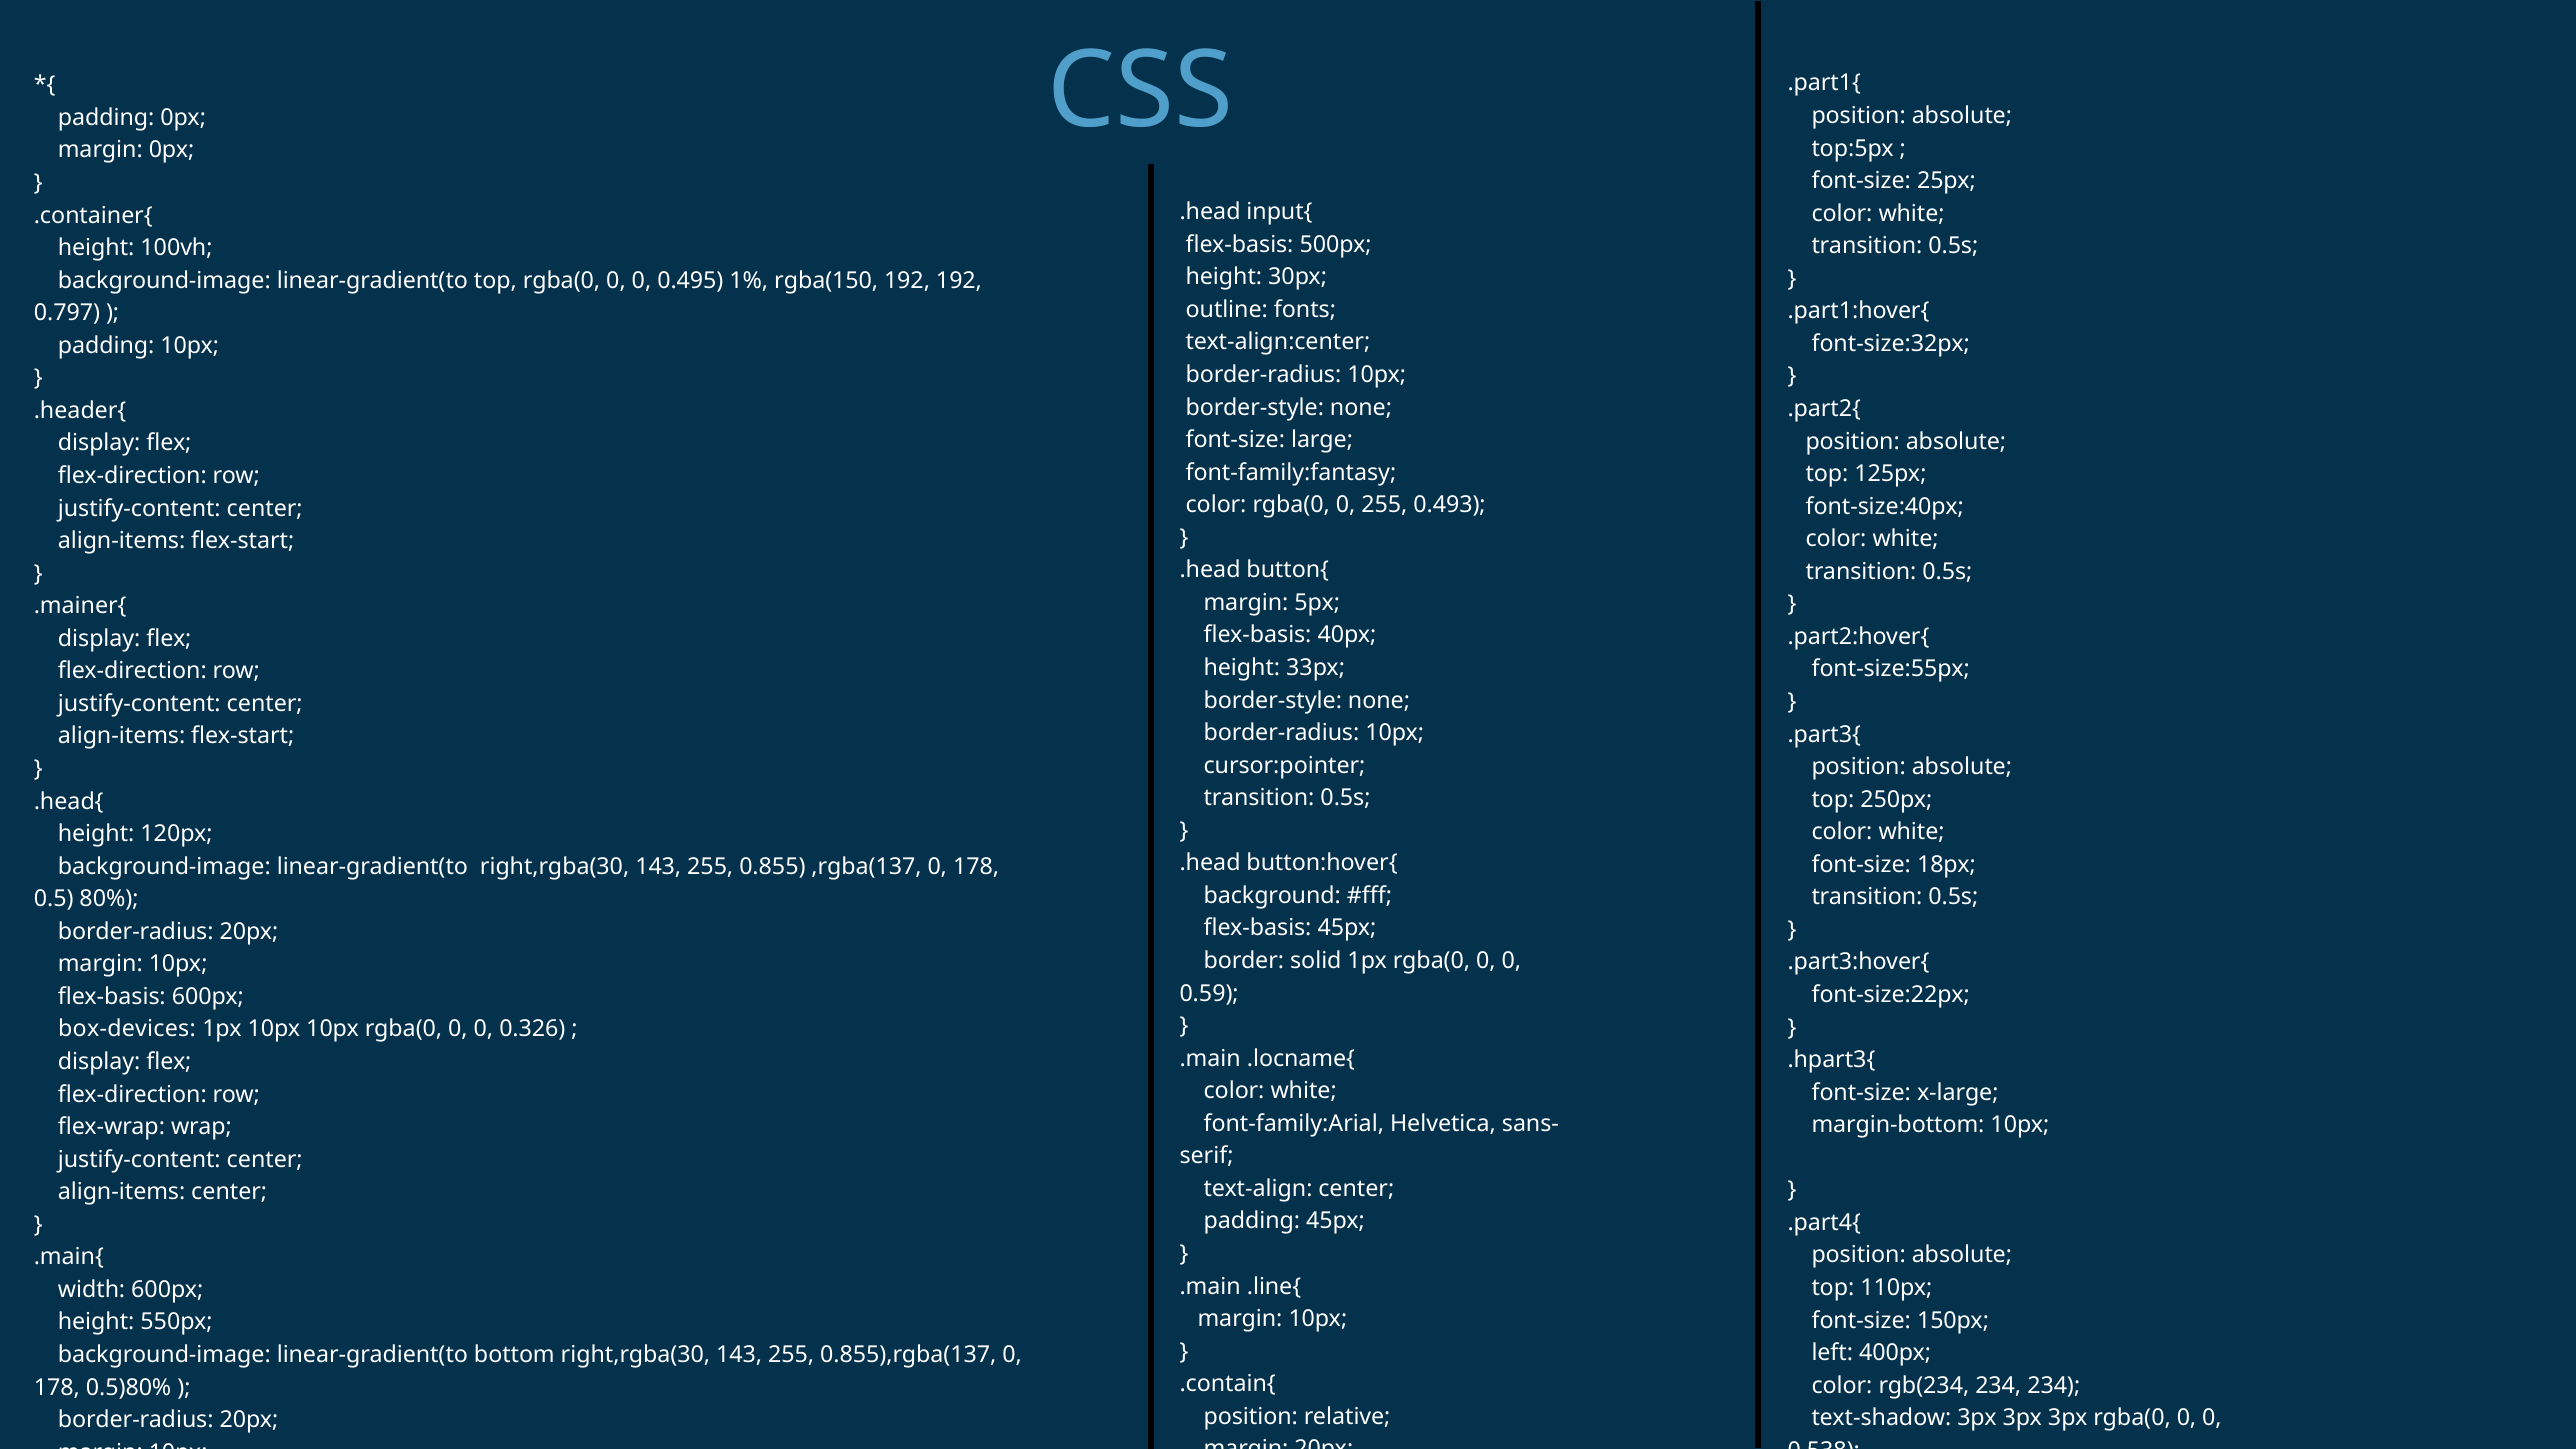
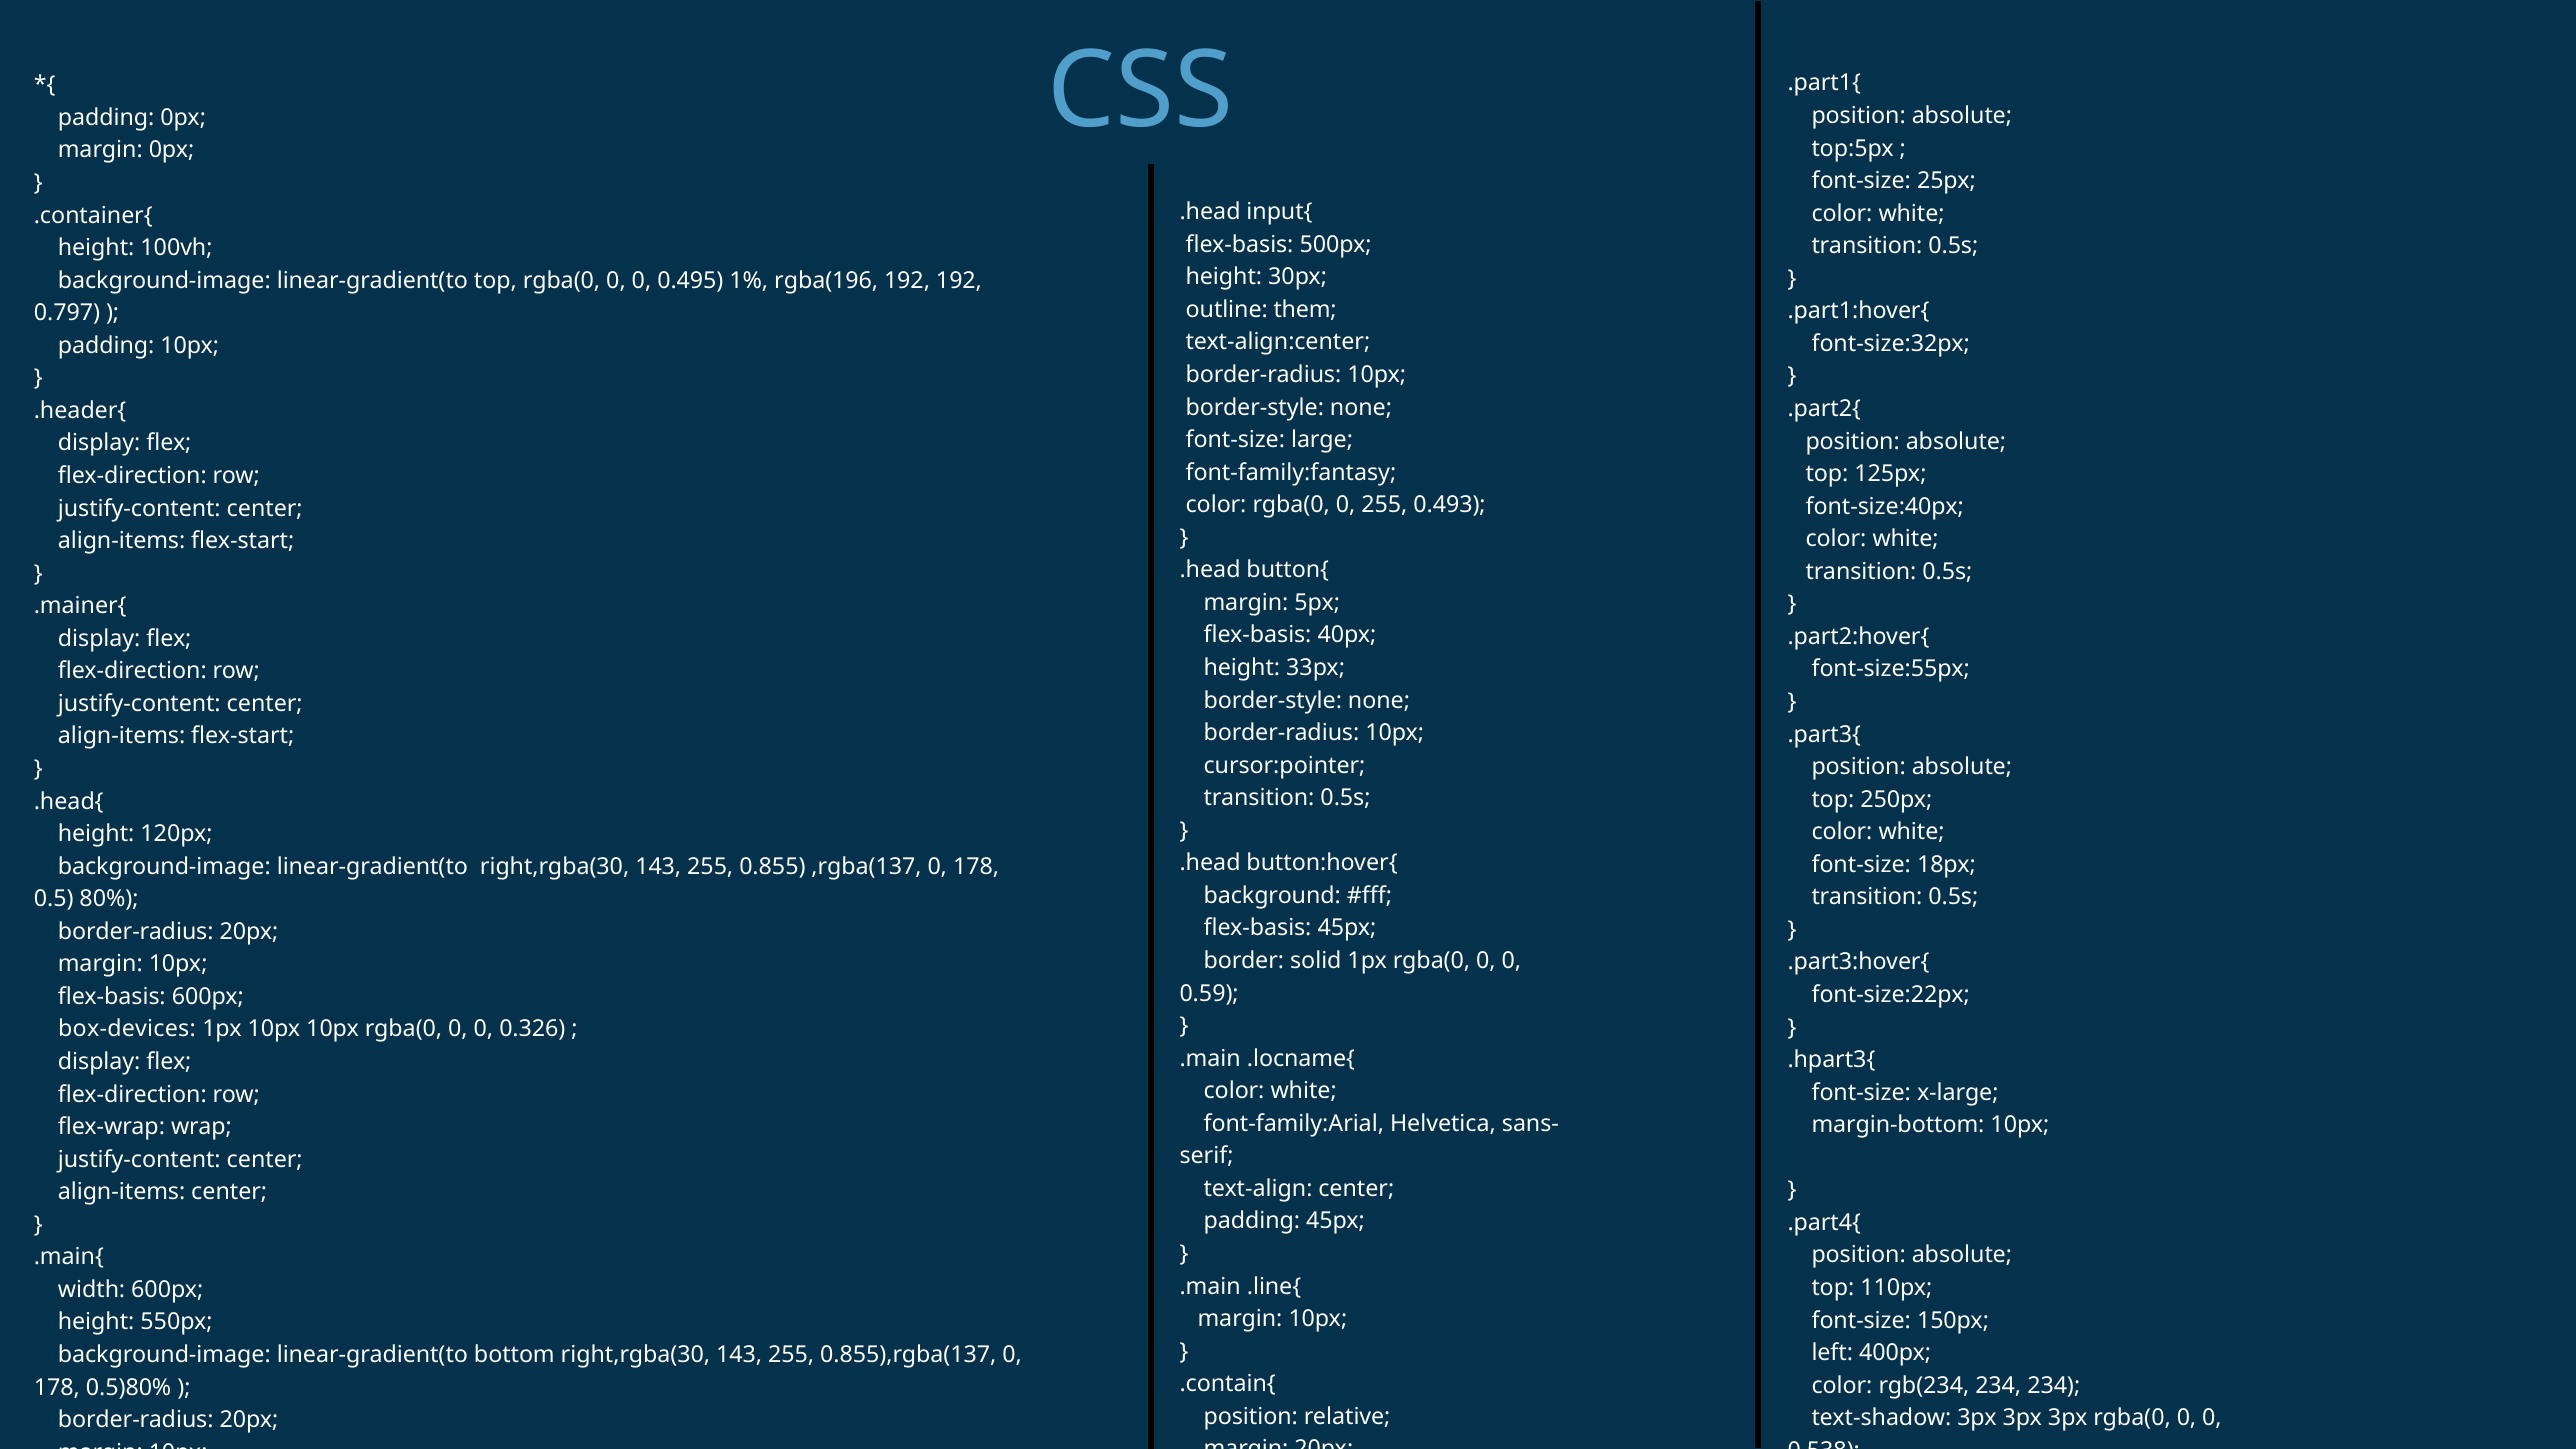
rgba(150: rgba(150 -> rgba(196
fonts: fonts -> them
